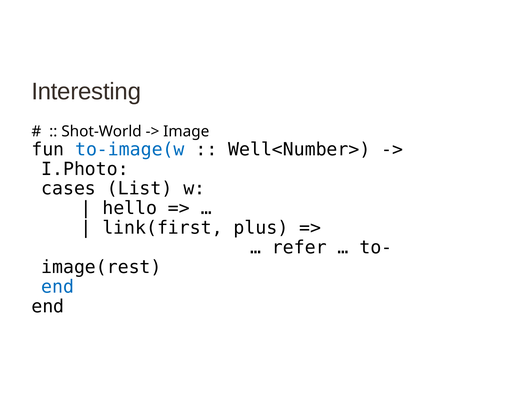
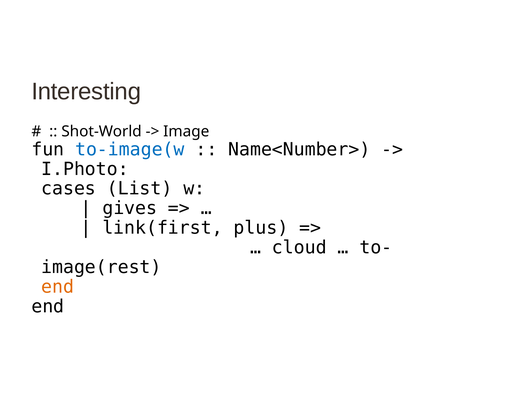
Well<Number>: Well<Number> -> Name<Number>
hello: hello -> gives
refer: refer -> cloud
end at (58, 287) colour: blue -> orange
